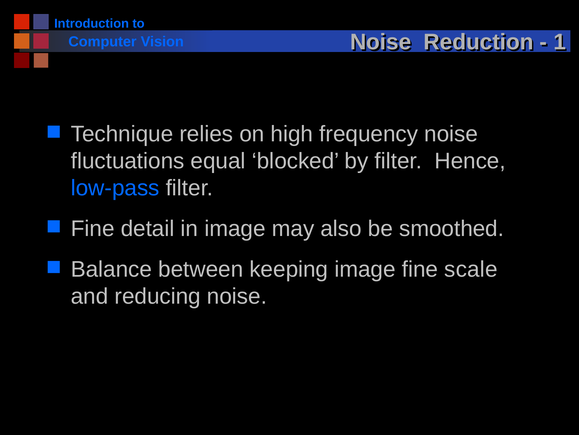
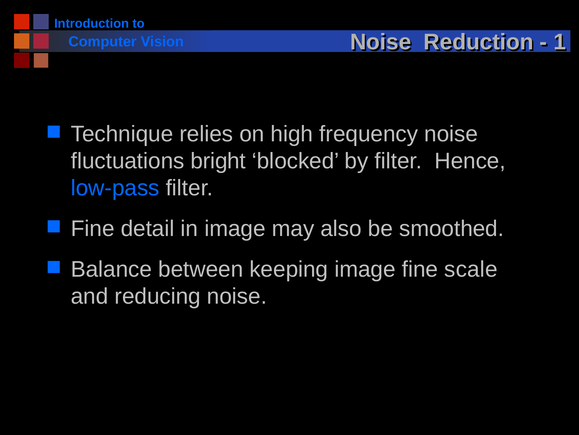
equal: equal -> bright
